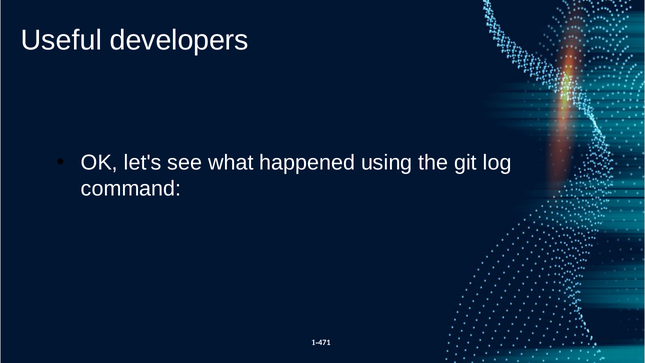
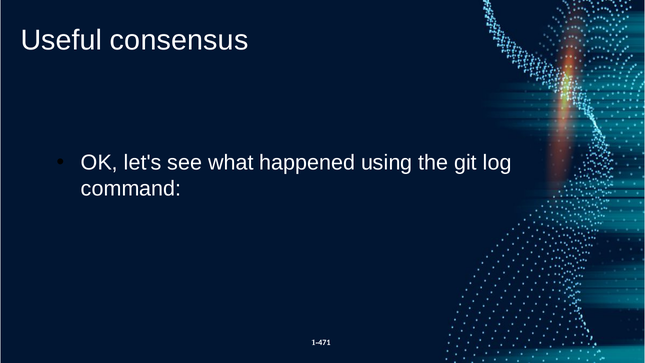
developers: developers -> consensus
